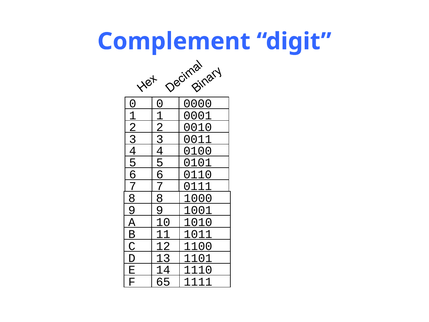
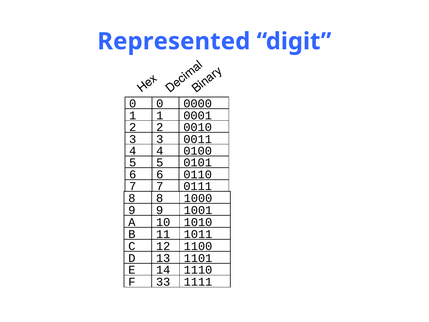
Complement: Complement -> Represented
65: 65 -> 33
